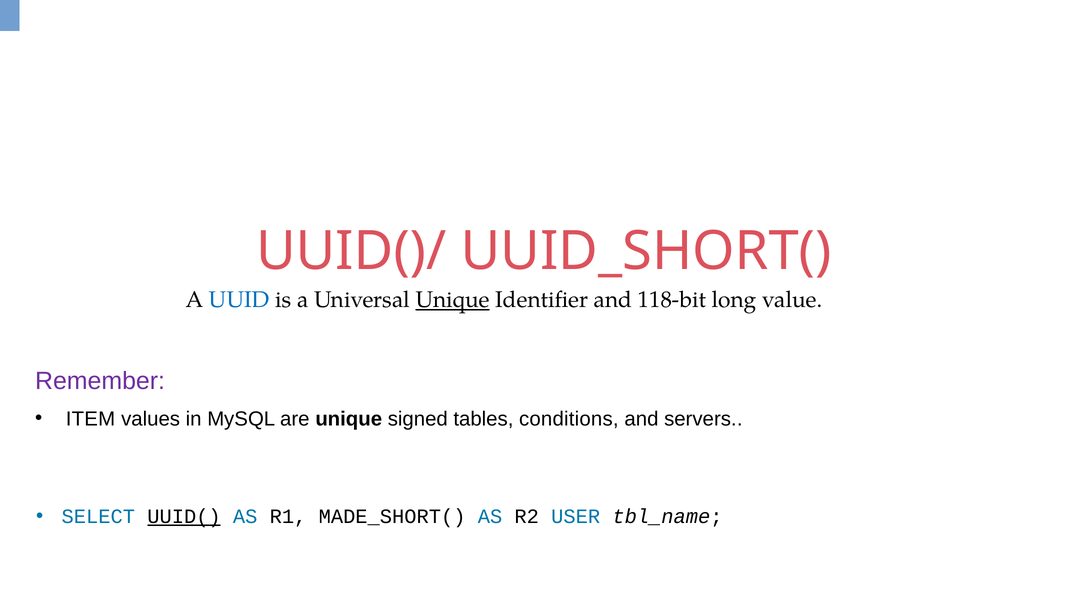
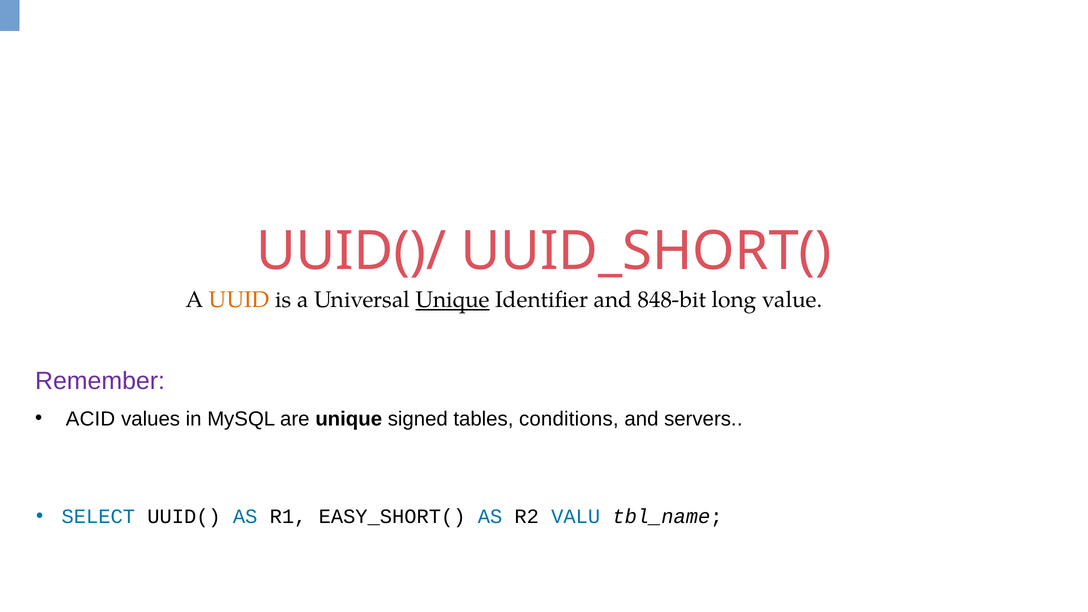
UUID colour: blue -> orange
118-bit: 118-bit -> 848-bit
ITEM: ITEM -> ACID
UUID( underline: present -> none
MADE_SHORT(: MADE_SHORT( -> EASY_SHORT(
USER: USER -> VALU
